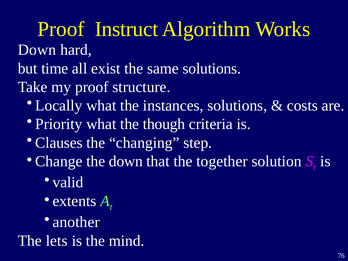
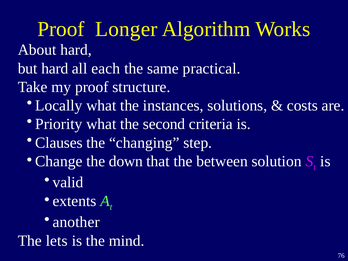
Instruct: Instruct -> Longer
Down at (37, 50): Down -> About
but time: time -> hard
exist: exist -> each
same solutions: solutions -> practical
though: though -> second
together: together -> between
